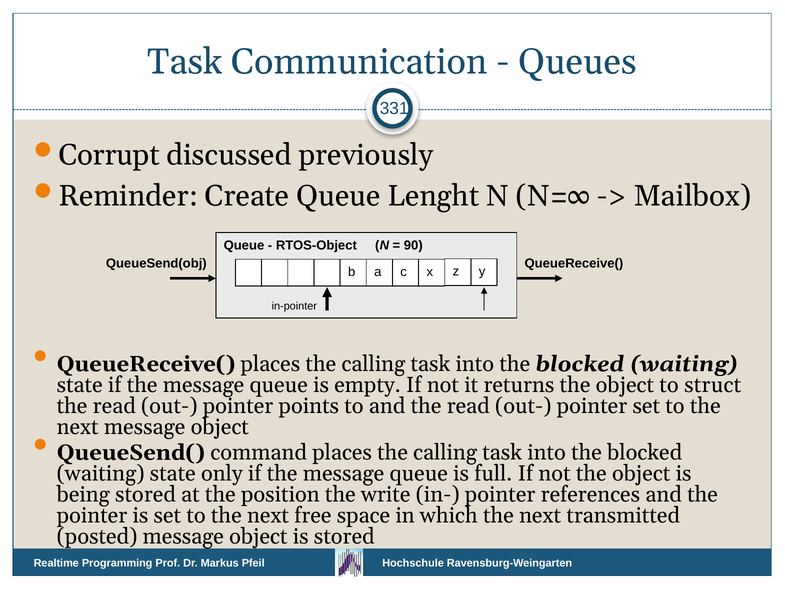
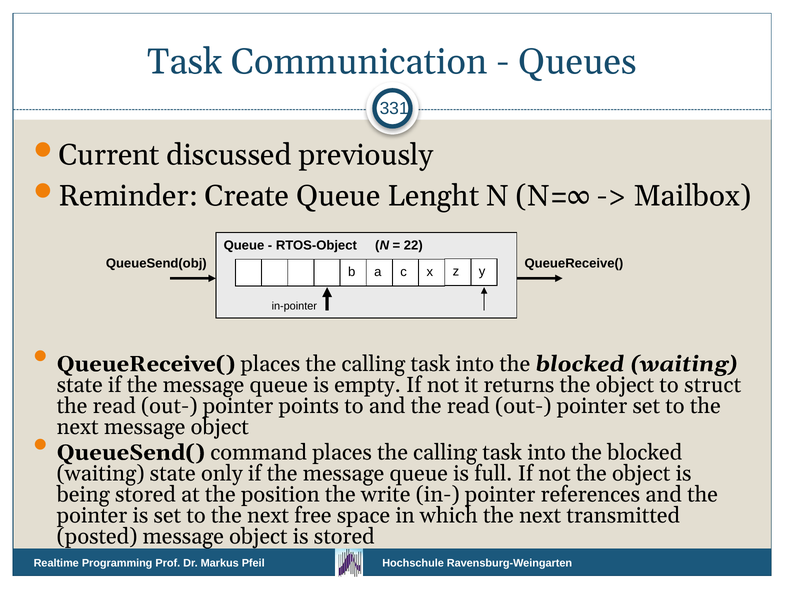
Corrupt: Corrupt -> Current
90: 90 -> 22
